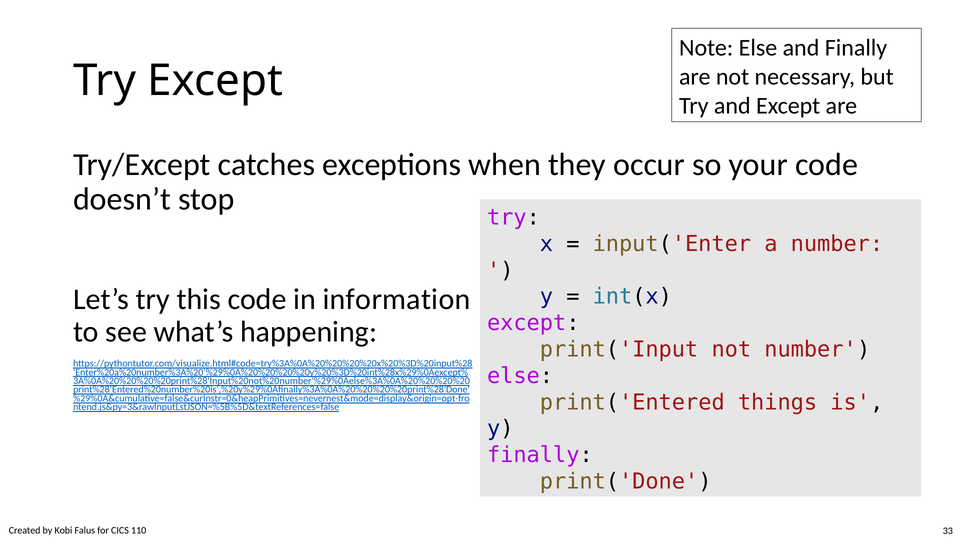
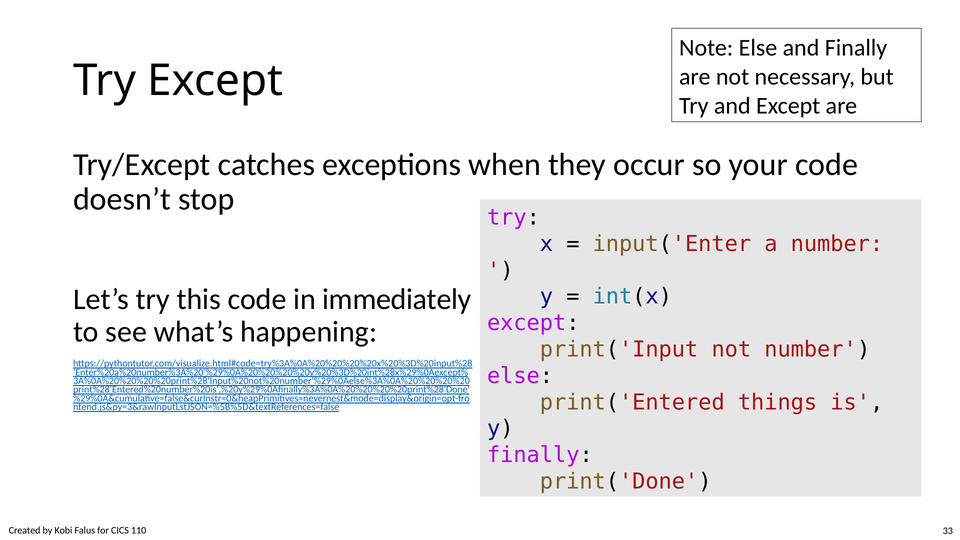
information: information -> immediately
